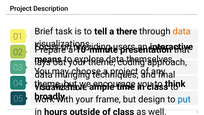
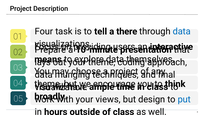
Brief: Brief -> Four
data at (182, 31) colour: orange -> blue
frame: frame -> views
